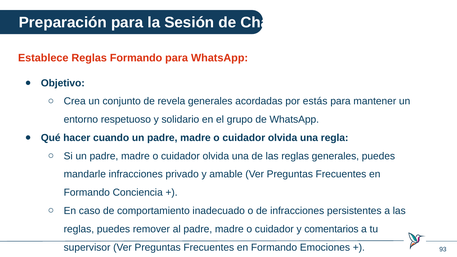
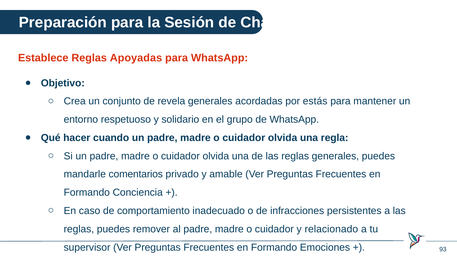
Reglas Formando: Formando -> Apoyadas
mandarle infracciones: infracciones -> comentarios
comentarios: comentarios -> relacionado
